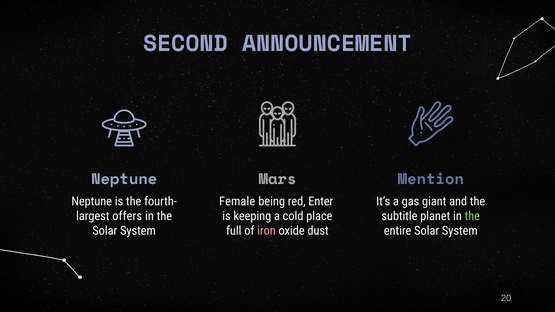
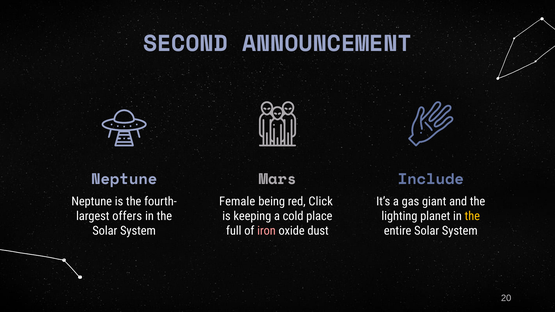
Mention: Mention -> Include
Enter: Enter -> Click
subtitle: subtitle -> lighting
the at (472, 216) colour: light green -> yellow
